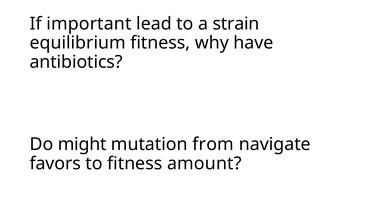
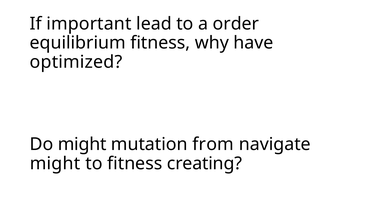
strain: strain -> order
antibiotics: antibiotics -> optimized
favors at (55, 164): favors -> might
amount: amount -> creating
